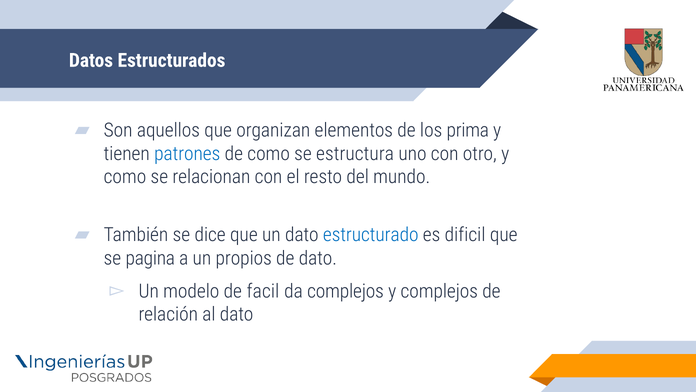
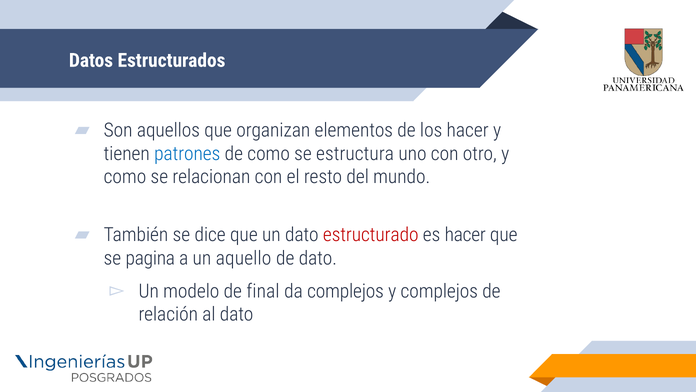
los prima: prima -> hacer
estructurado colour: blue -> red
es dificil: dificil -> hacer
propios: propios -> aquello
facil: facil -> final
